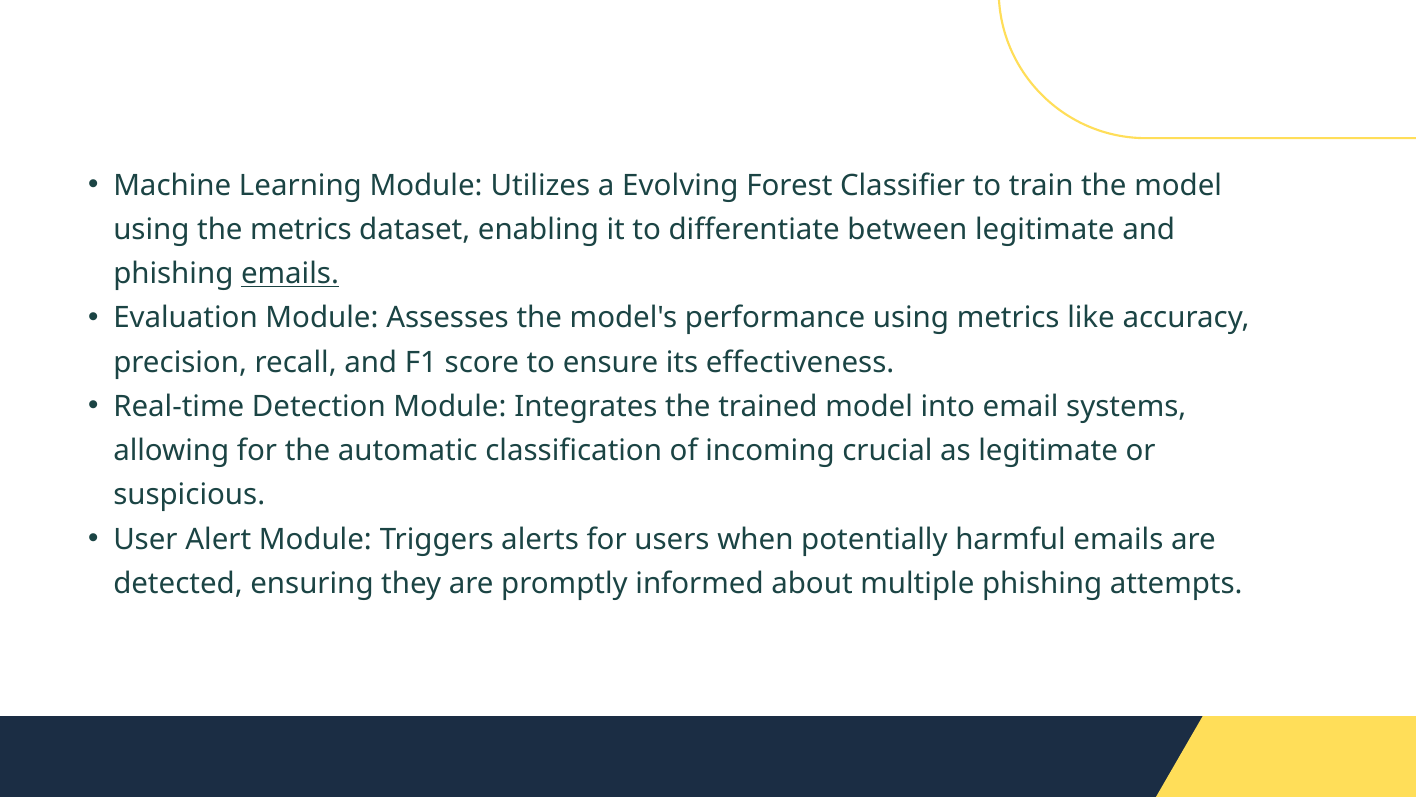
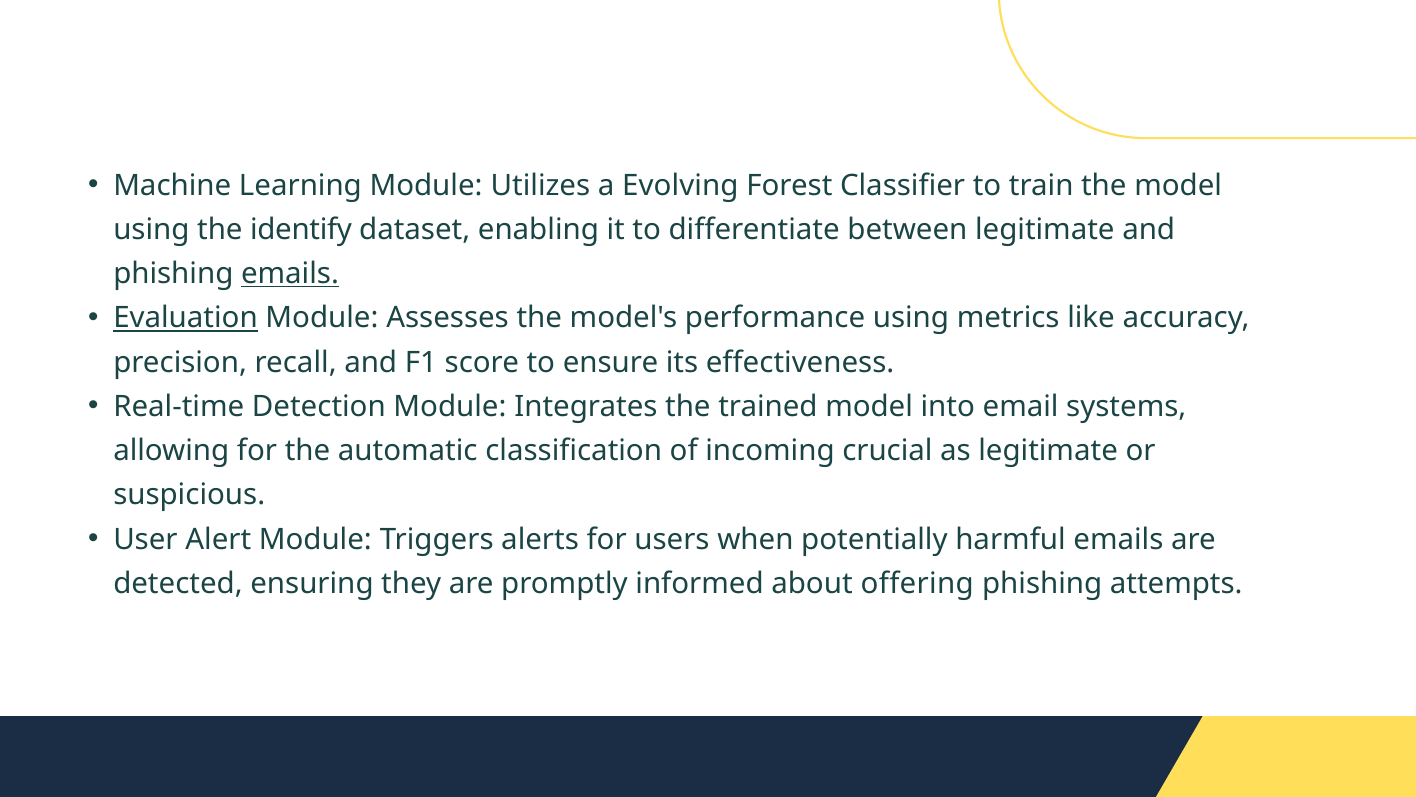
the metrics: metrics -> identify
Evaluation underline: none -> present
multiple: multiple -> offering
